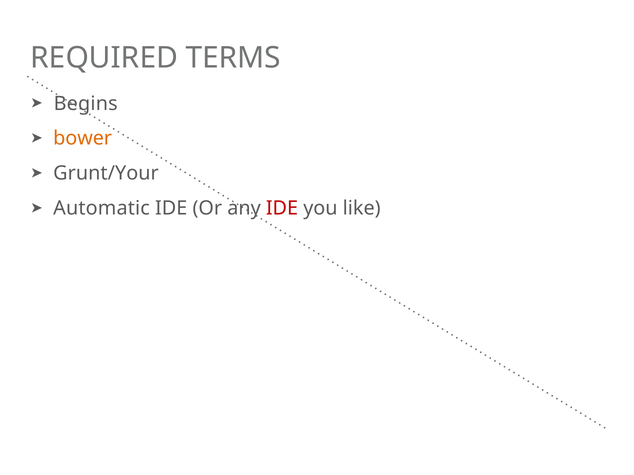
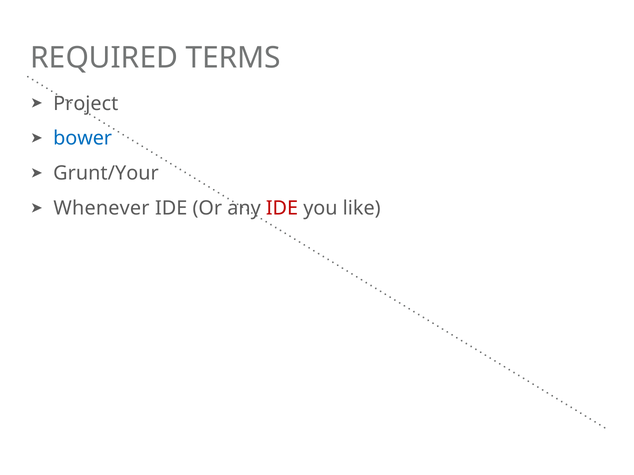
Begins: Begins -> Project
bower colour: orange -> blue
Automatic: Automatic -> Whenever
